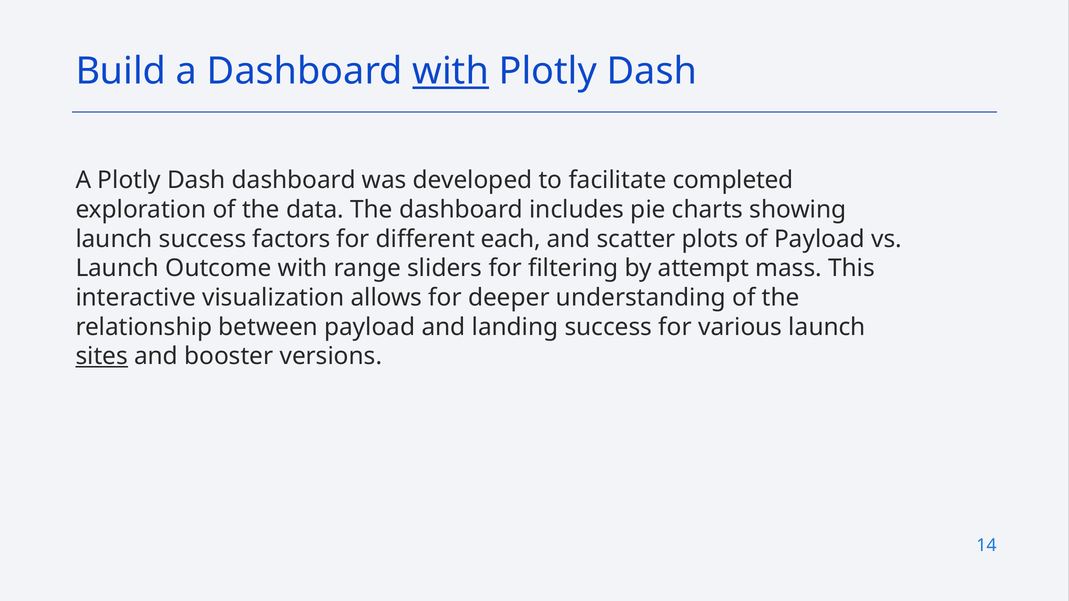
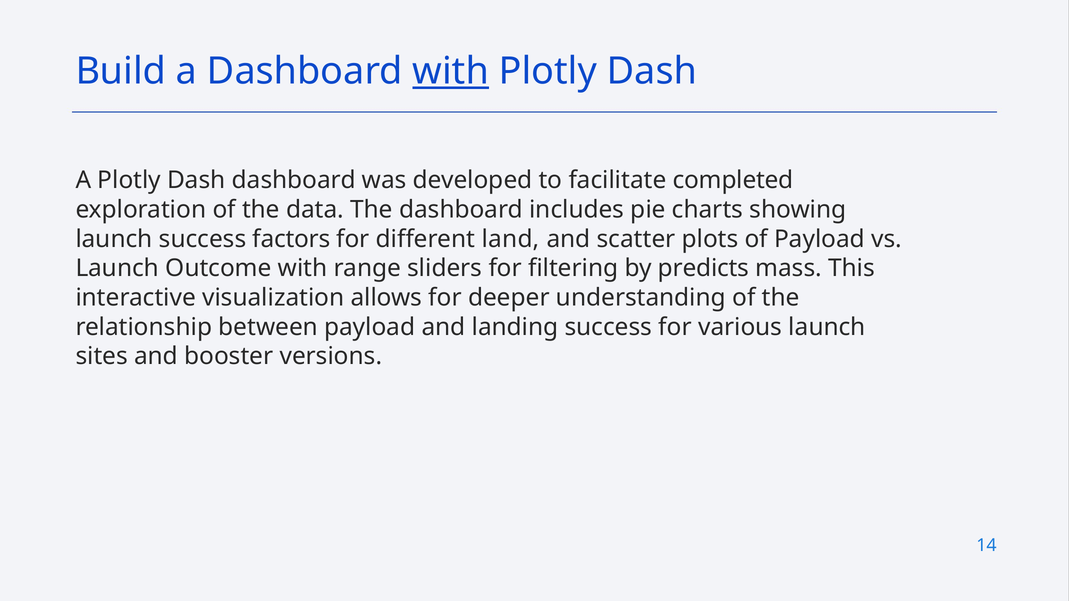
each: each -> land
attempt: attempt -> predicts
sites underline: present -> none
